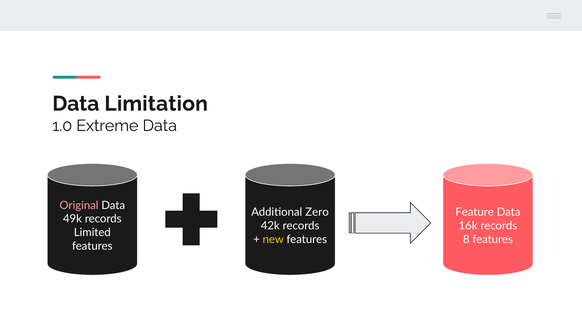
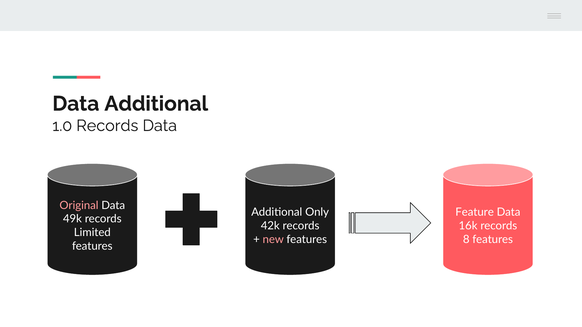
Data Limitation: Limitation -> Additional
1.0 Extreme: Extreme -> Records
Zero: Zero -> Only
new colour: yellow -> pink
